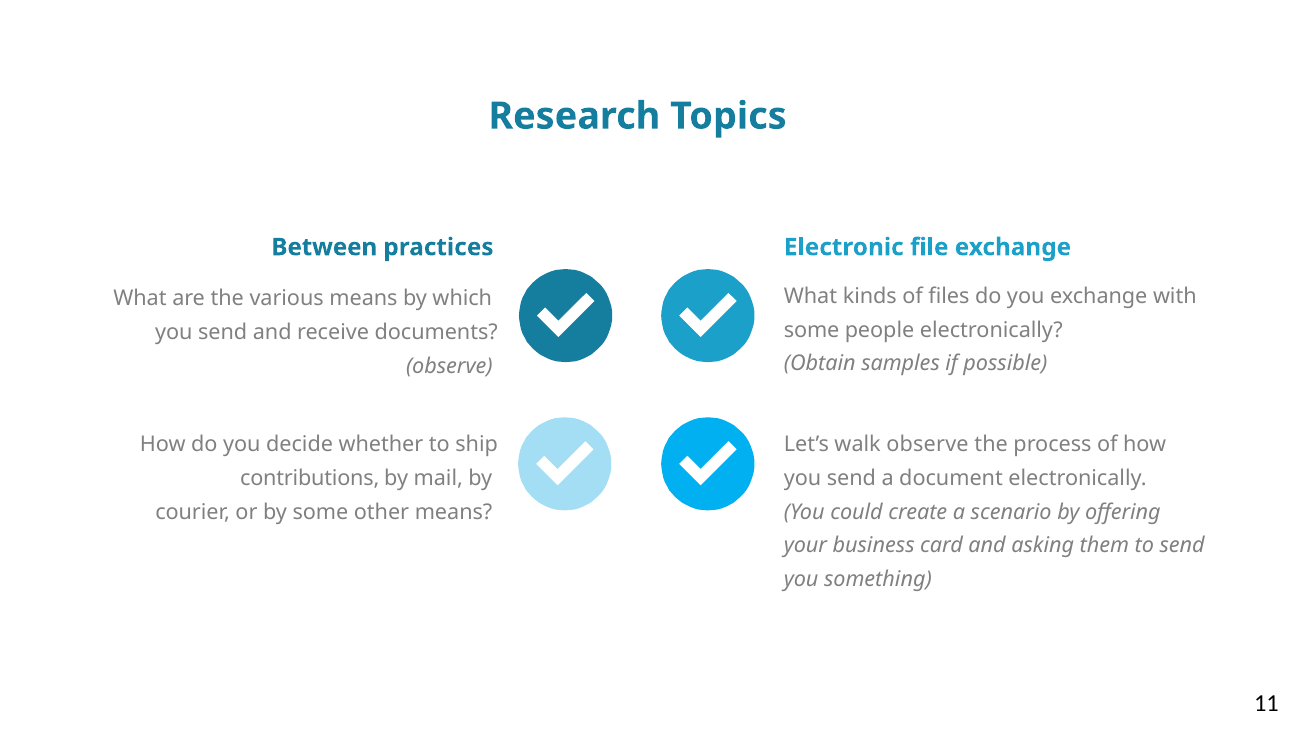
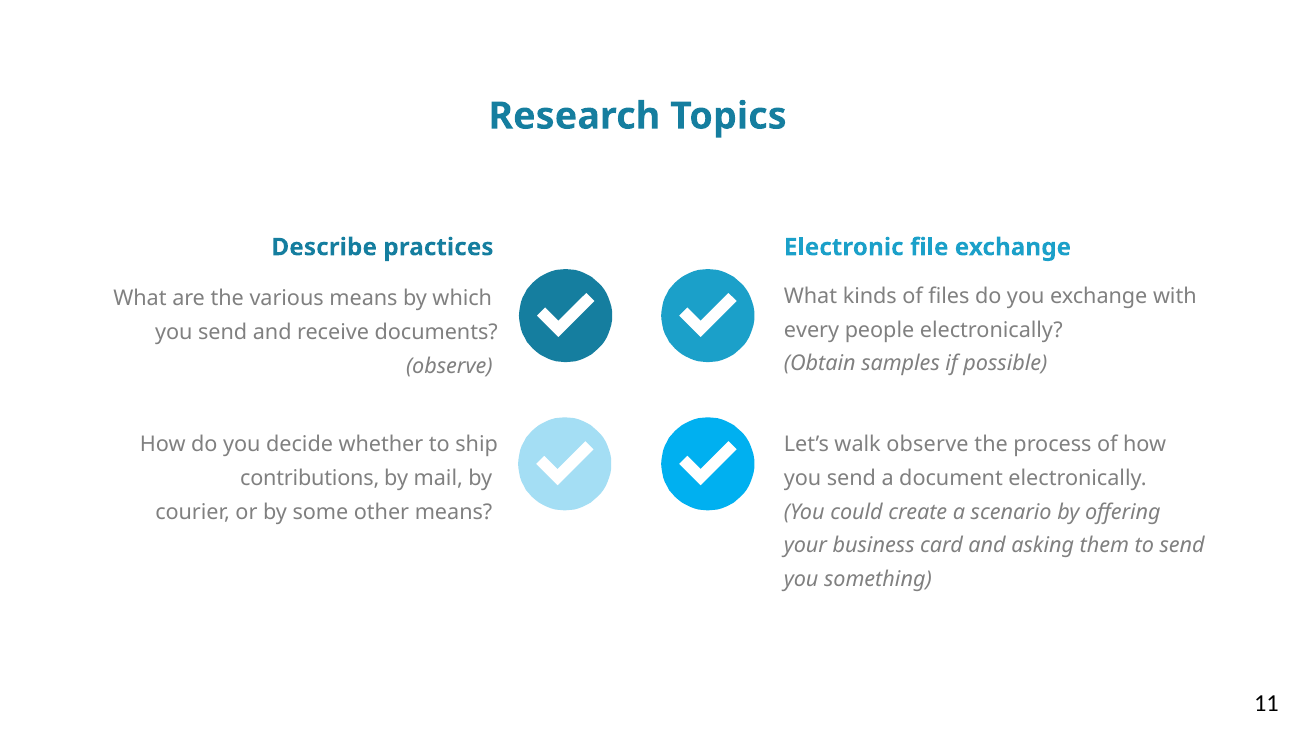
Between: Between -> Describe
some at (812, 330): some -> every
